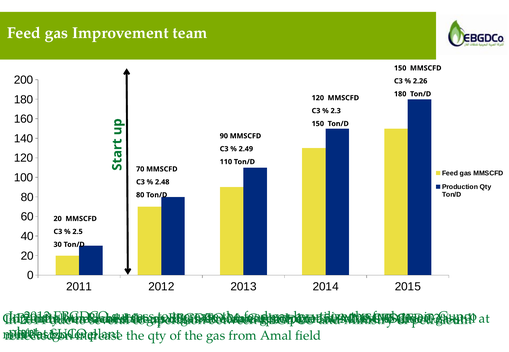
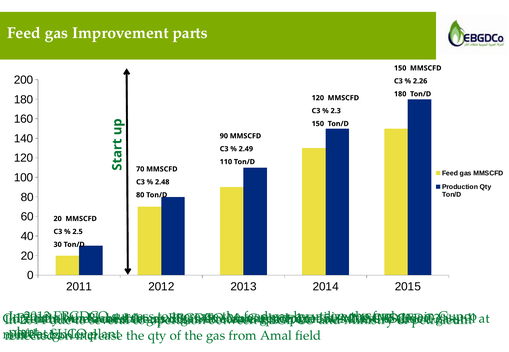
Improvement team: team -> parts
